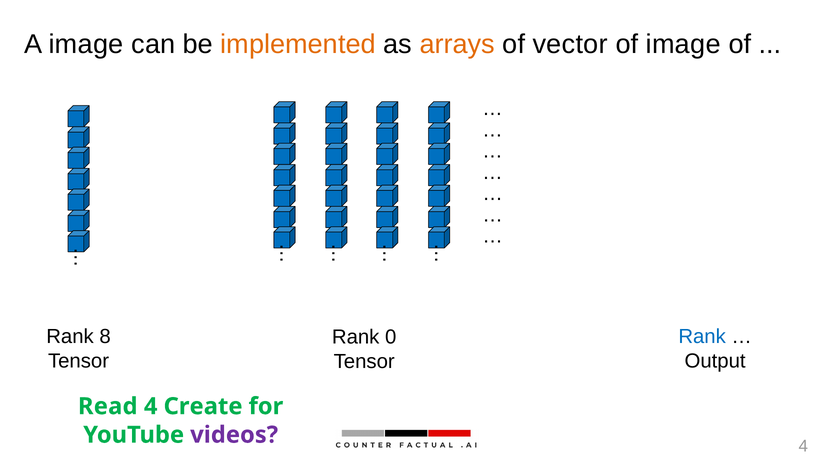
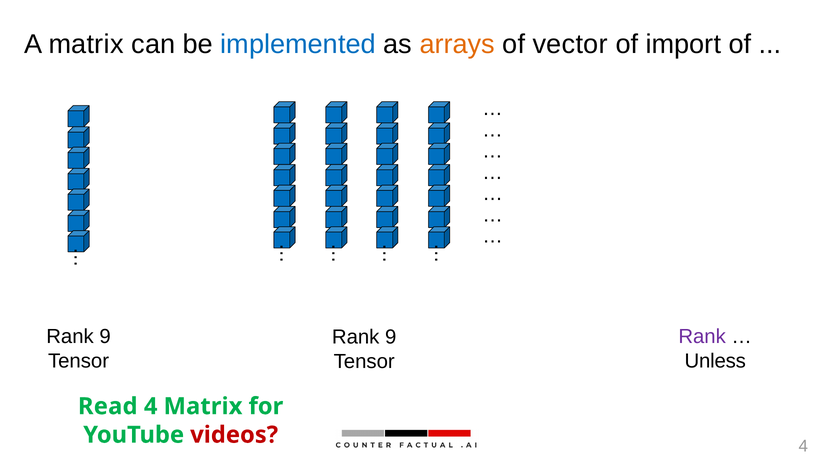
A image: image -> matrix
implemented colour: orange -> blue
of image: image -> import
8 at (105, 336): 8 -> 9
Rank at (702, 336) colour: blue -> purple
0 at (391, 337): 0 -> 9
Output: Output -> Unless
4 Create: Create -> Matrix
videos colour: purple -> red
